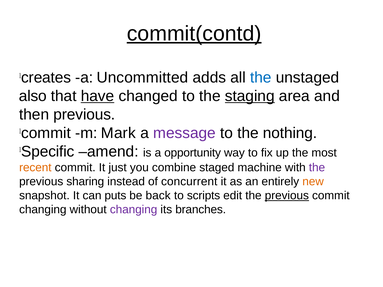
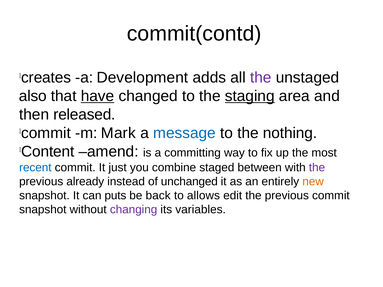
commit(contd underline: present -> none
Uncommitted: Uncommitted -> Development
the at (261, 78) colour: blue -> purple
then previous: previous -> released
message colour: purple -> blue
Specific: Specific -> Content
opportunity: opportunity -> committing
recent colour: orange -> blue
machine: machine -> between
sharing: sharing -> already
concurrent: concurrent -> unchanged
scripts: scripts -> allows
previous at (287, 196) underline: present -> none
changing at (43, 210): changing -> snapshot
branches: branches -> variables
